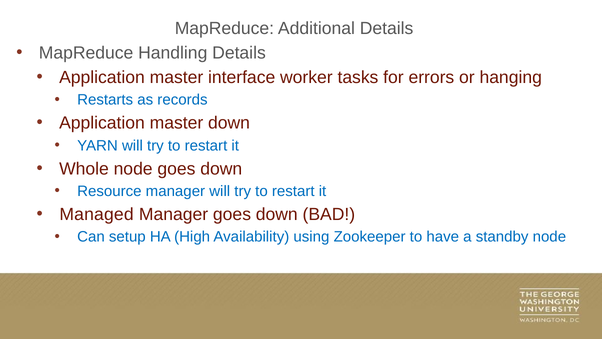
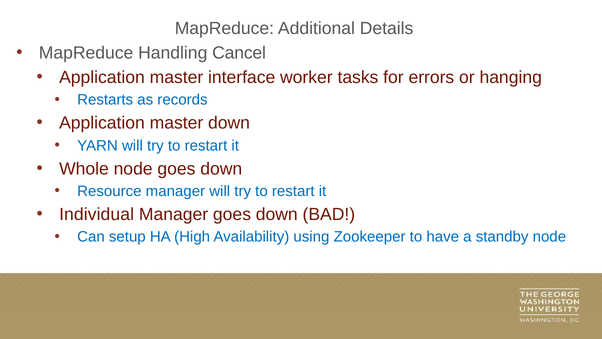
Handling Details: Details -> Cancel
Managed: Managed -> Individual
